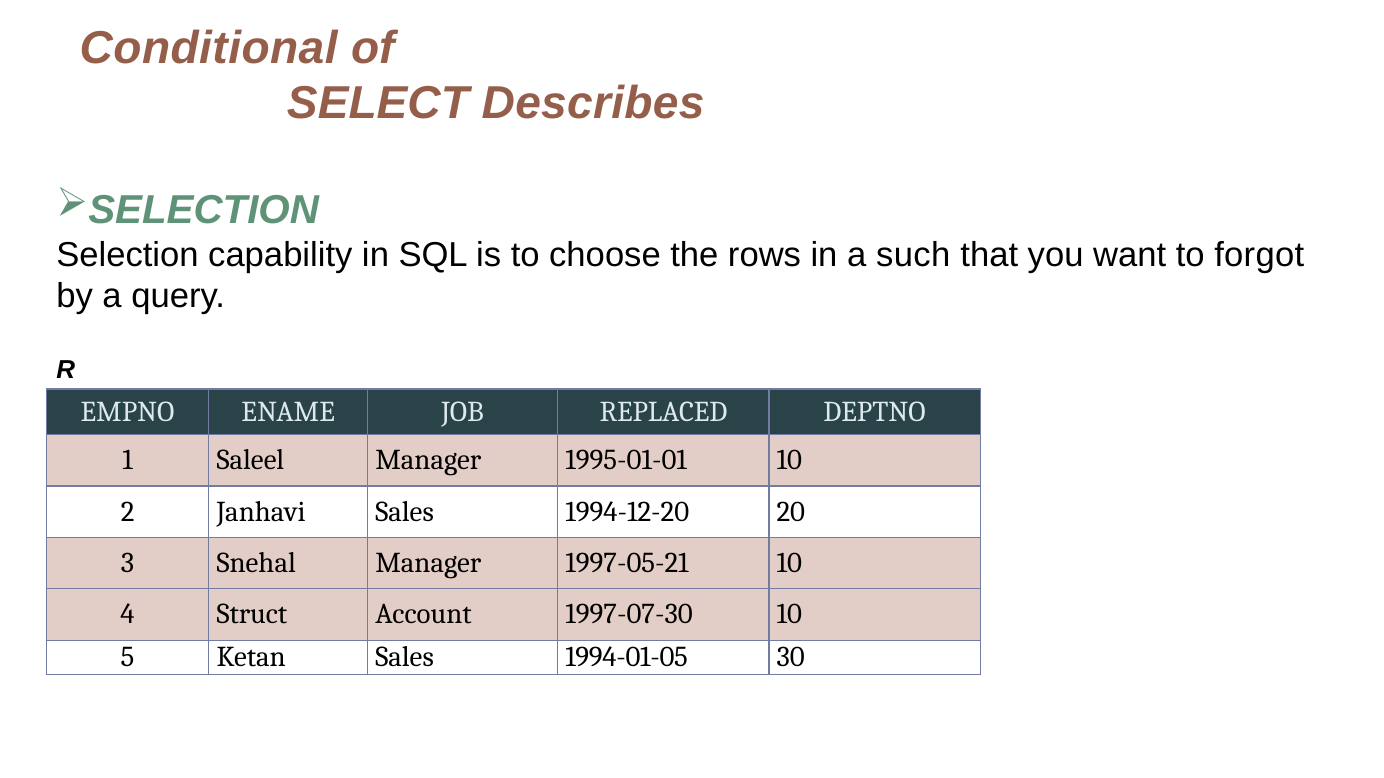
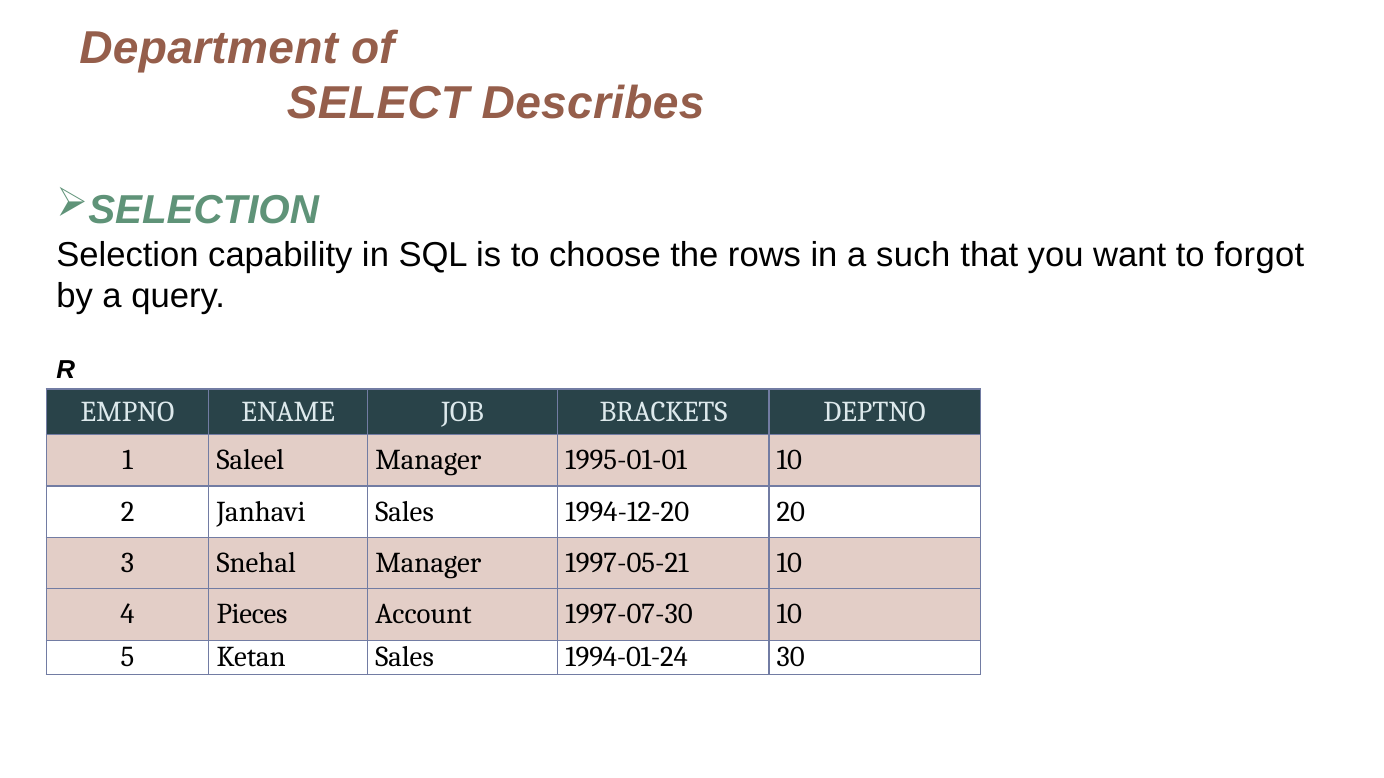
Conditional: Conditional -> Department
REPLACED: REPLACED -> BRACKETS
Struct: Struct -> Pieces
1994-01-05: 1994-01-05 -> 1994-01-24
